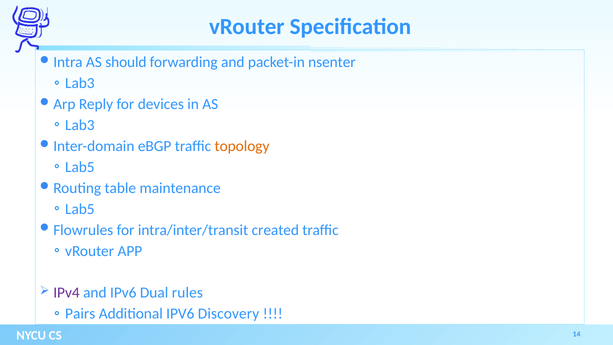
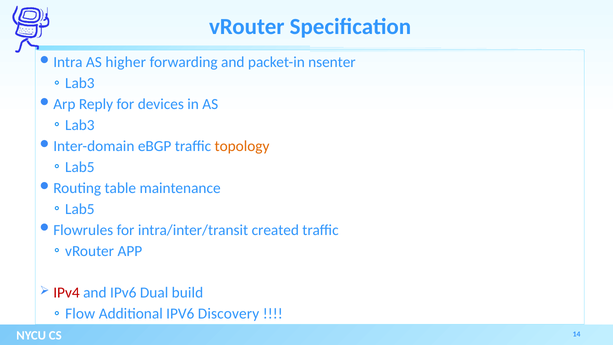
should: should -> higher
IPv4 colour: purple -> red
rules: rules -> build
Pairs: Pairs -> Flow
